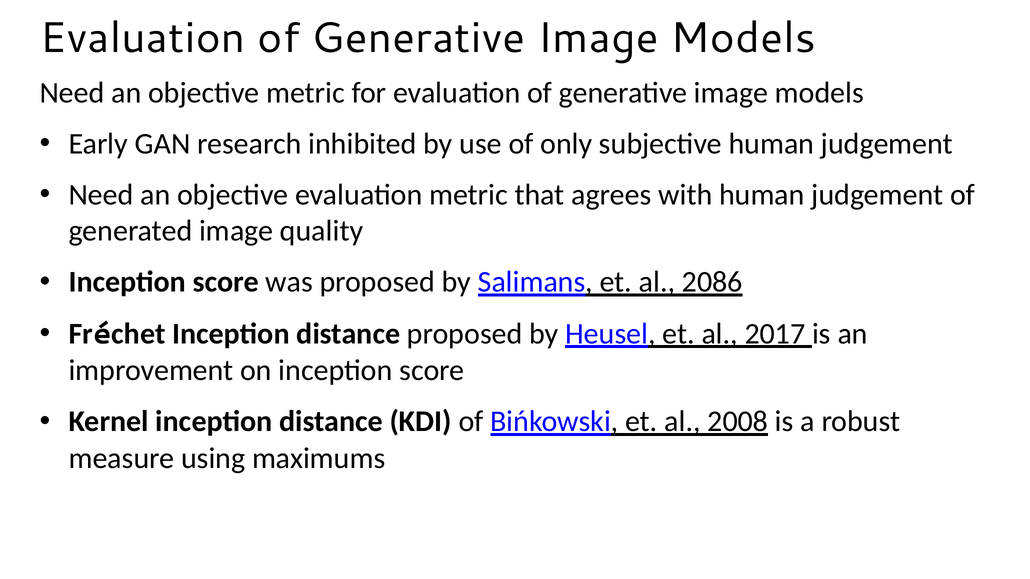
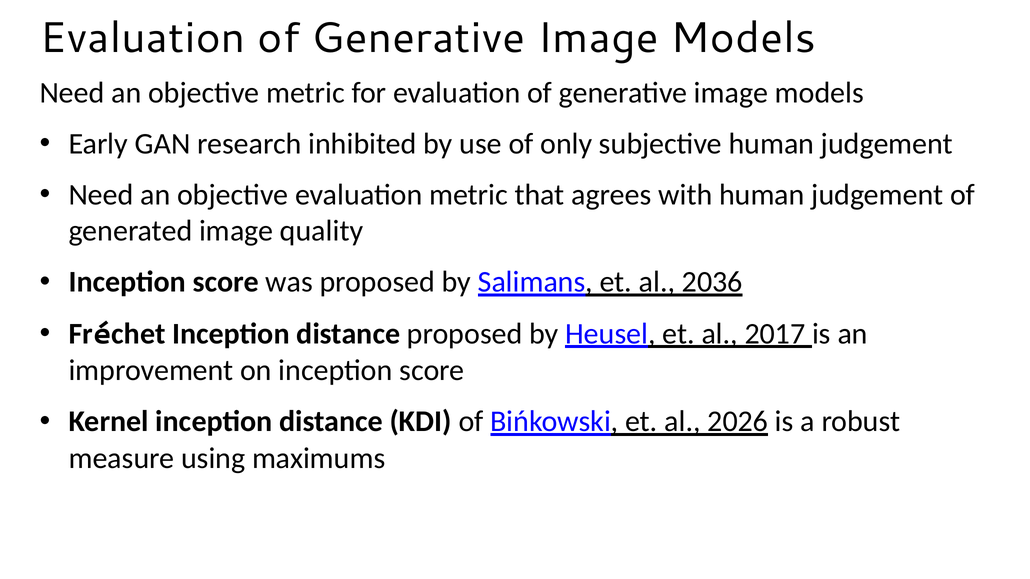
2086: 2086 -> 2036
2008: 2008 -> 2026
